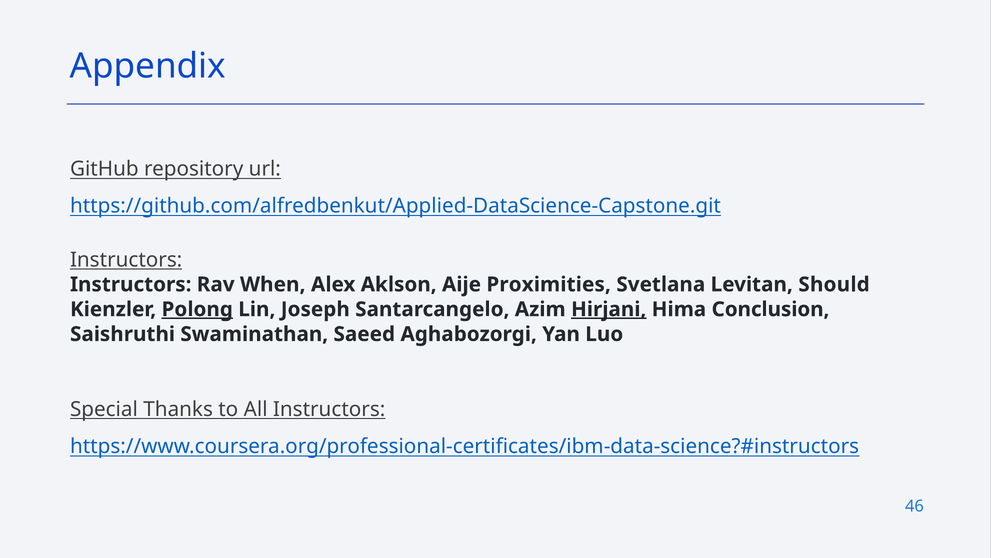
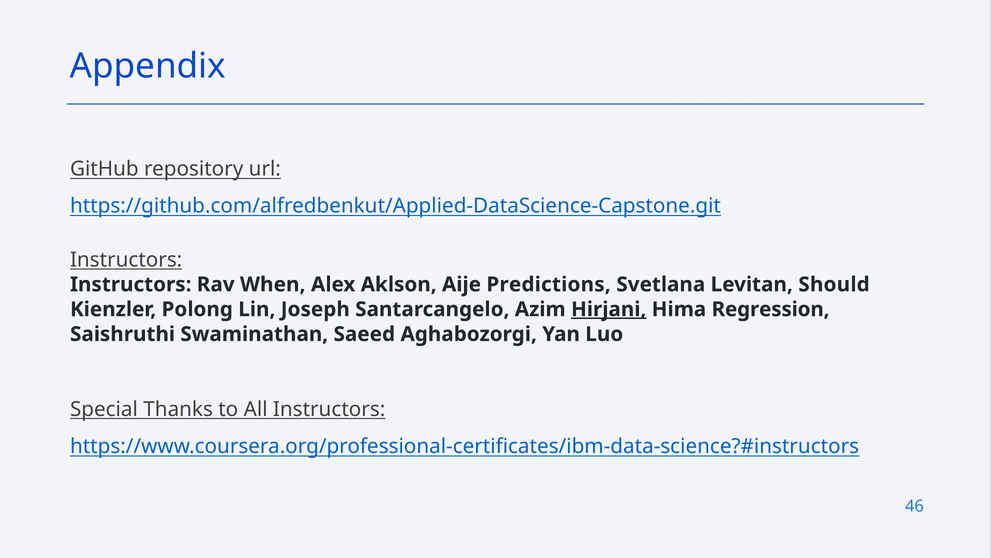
Proximities: Proximities -> Predictions
Polong underline: present -> none
Conclusion: Conclusion -> Regression
